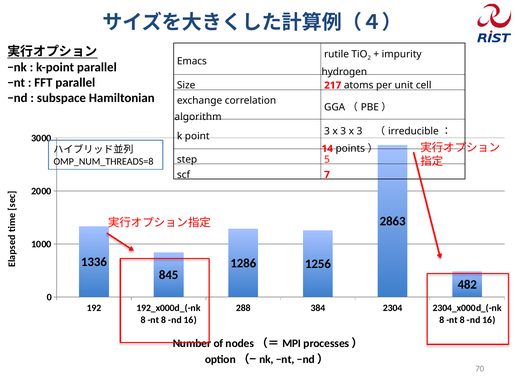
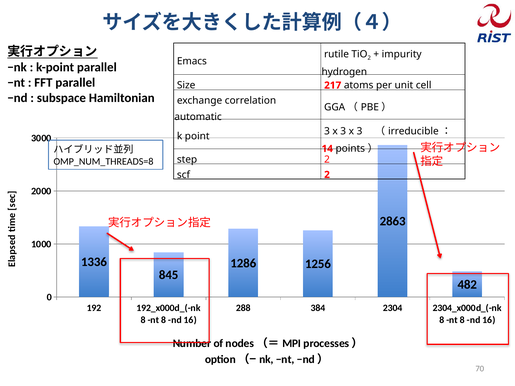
algorithm: algorithm -> automatic
step 5: 5 -> 2
scf 7: 7 -> 2
